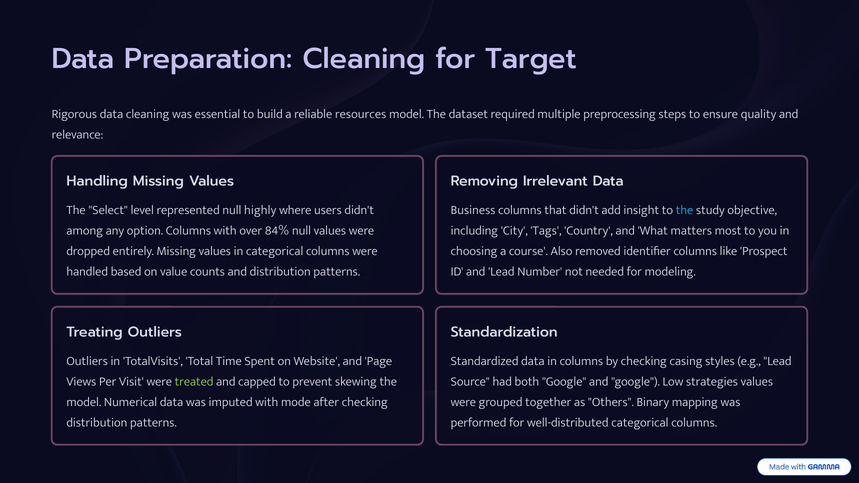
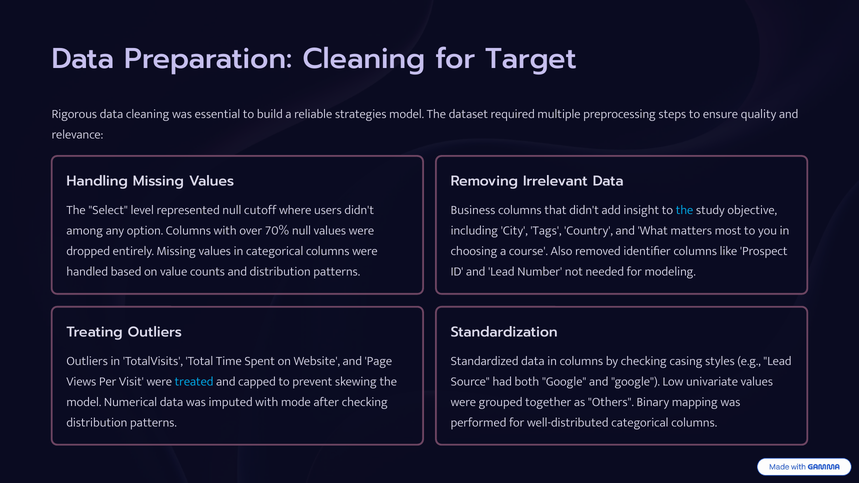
resources: resources -> strategies
highly: highly -> cutoff
84%: 84% -> 70%
treated colour: light green -> light blue
strategies: strategies -> univariate
